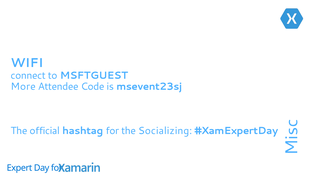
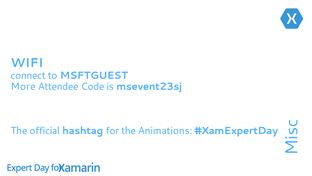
Socializing: Socializing -> Animations
